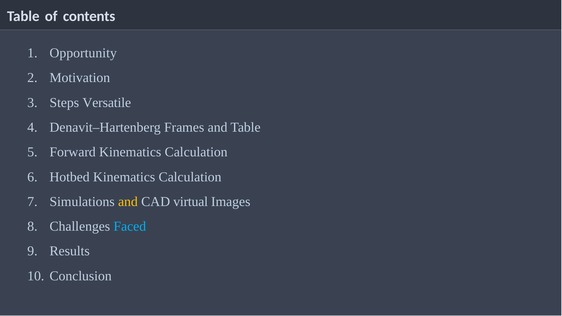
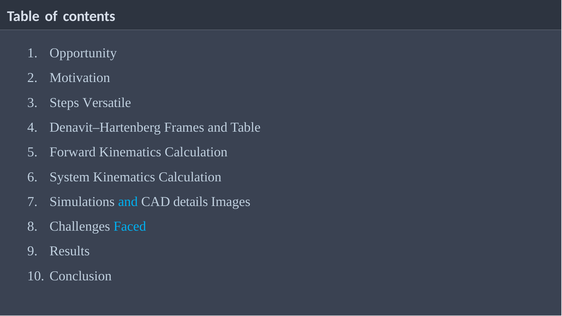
Hotbed: Hotbed -> System
and at (128, 202) colour: yellow -> light blue
virtual: virtual -> details
